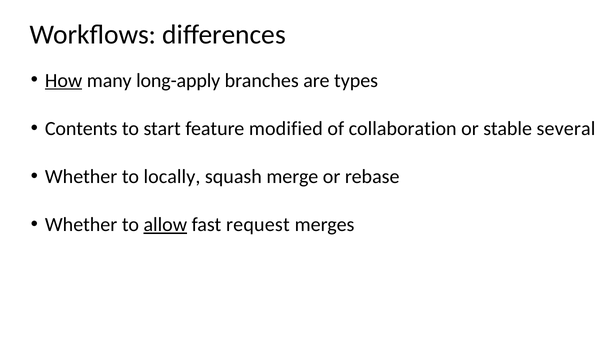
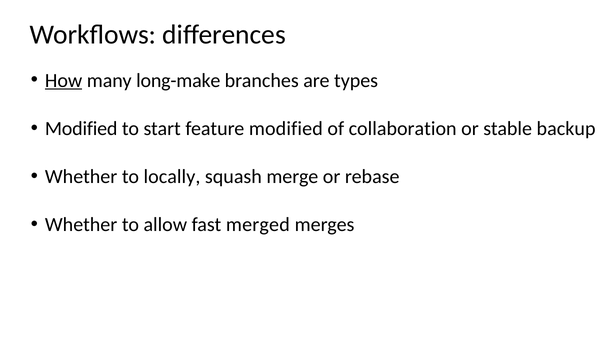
long-apply: long-apply -> long-make
Contents at (81, 129): Contents -> Modified
several: several -> backup
allow underline: present -> none
request: request -> merged
